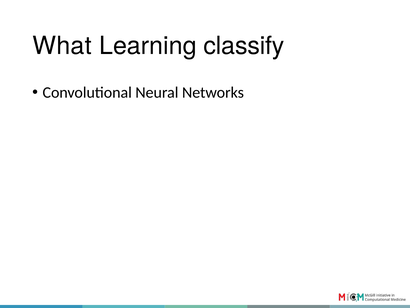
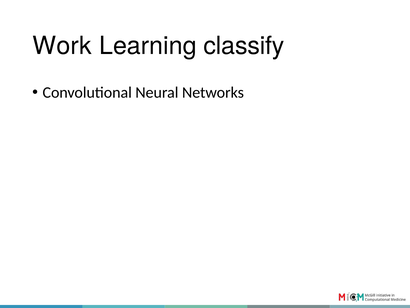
What: What -> Work
